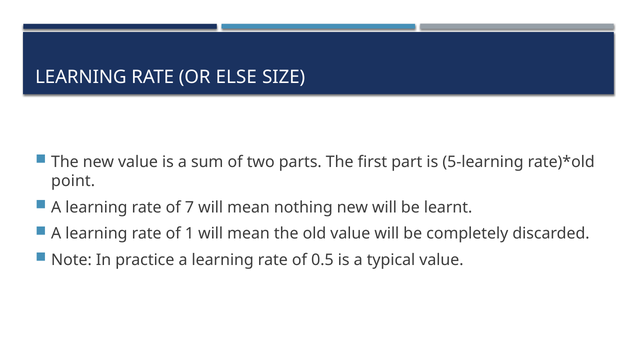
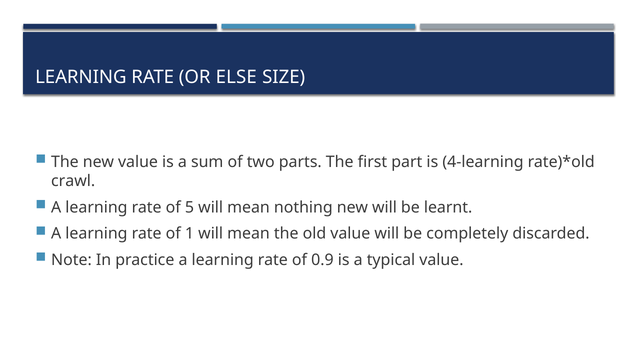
5-learning: 5-learning -> 4-learning
point: point -> crawl
7: 7 -> 5
0.5: 0.5 -> 0.9
